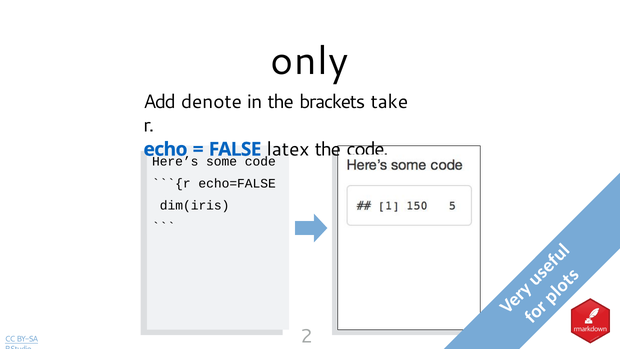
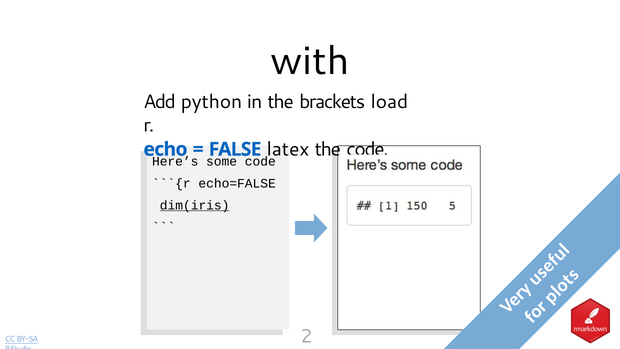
only: only -> with
denote: denote -> python
take: take -> load
dim(iris underline: none -> present
